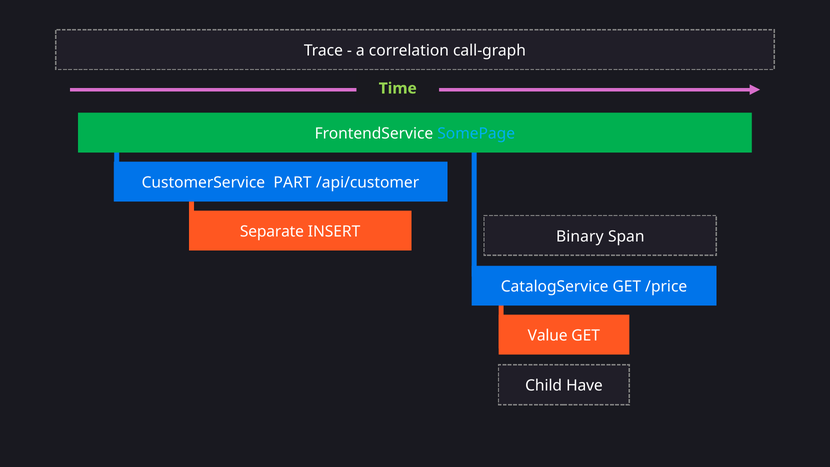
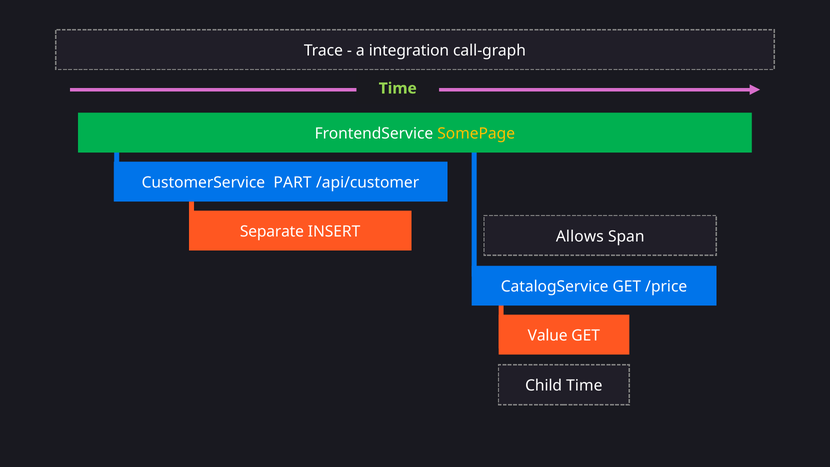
correlation: correlation -> integration
SomePage colour: light blue -> yellow
Binary: Binary -> Allows
Child Have: Have -> Time
